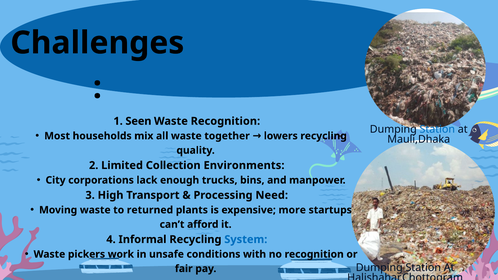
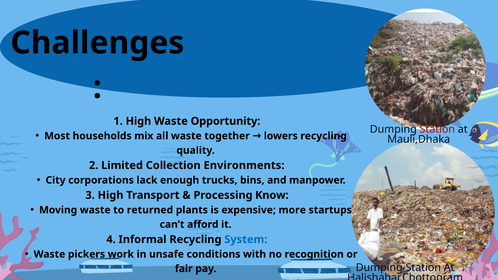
1 Seen: Seen -> High
Waste Recognition: Recognition -> Opportunity
Station at (437, 129) colour: blue -> red
Need: Need -> Know
